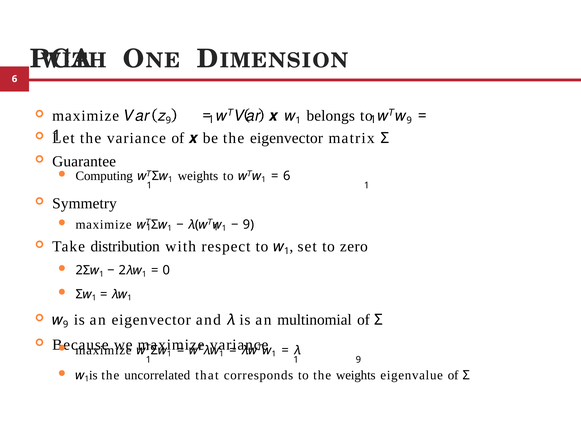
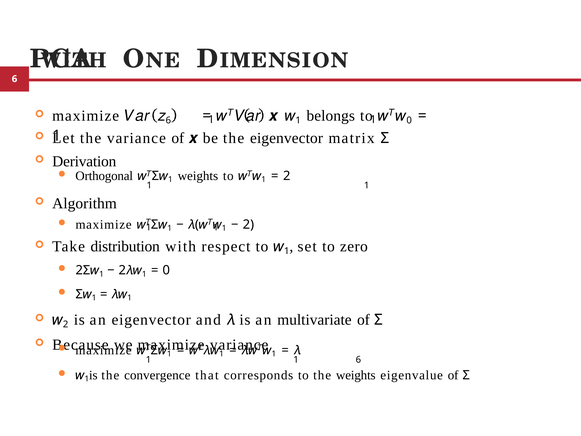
9 at (168, 120): 9 -> 6
9 at (409, 120): 9 -> 0
Guarantee: Guarantee -> Derivation
Computing: Computing -> Orthogonal
6 at (287, 176): 6 -> 2
Symmetry: Symmetry -> Algorithm
9 at (248, 224): 9 -> 2
9 at (66, 324): 9 -> 2
multinomial: multinomial -> multivariate
1 9: 9 -> 6
uncorrelated: uncorrelated -> convergence
